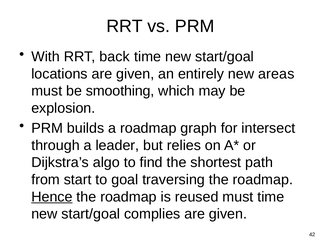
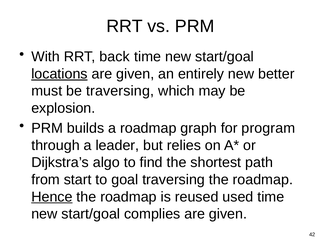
locations underline: none -> present
areas: areas -> better
be smoothing: smoothing -> traversing
intersect: intersect -> program
reused must: must -> used
